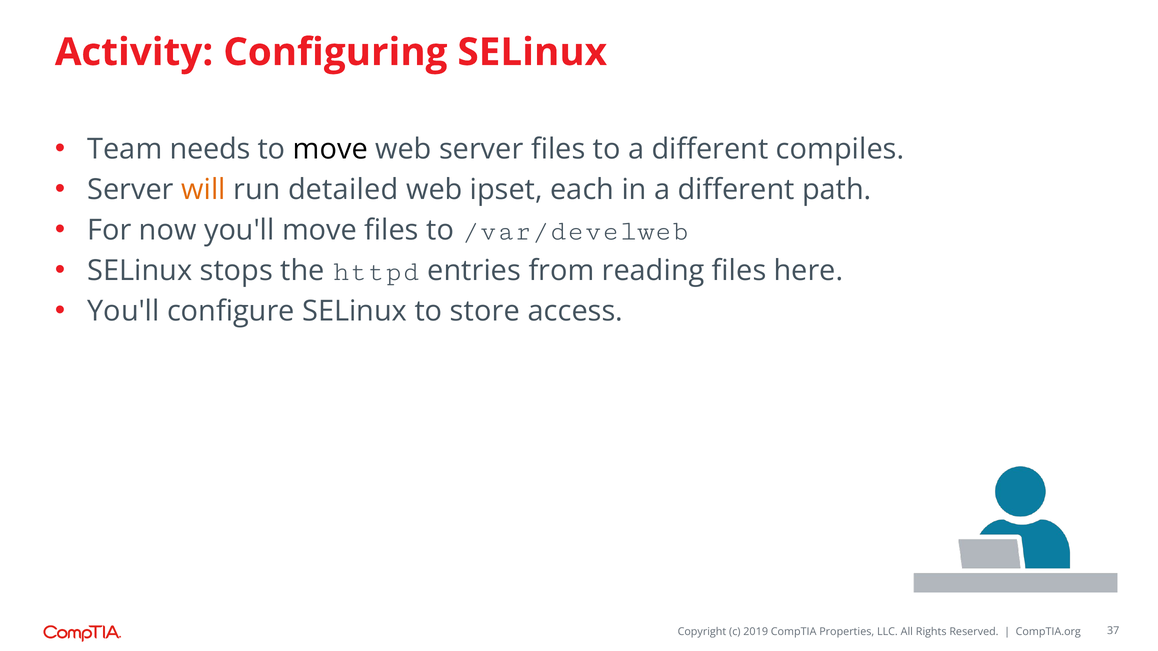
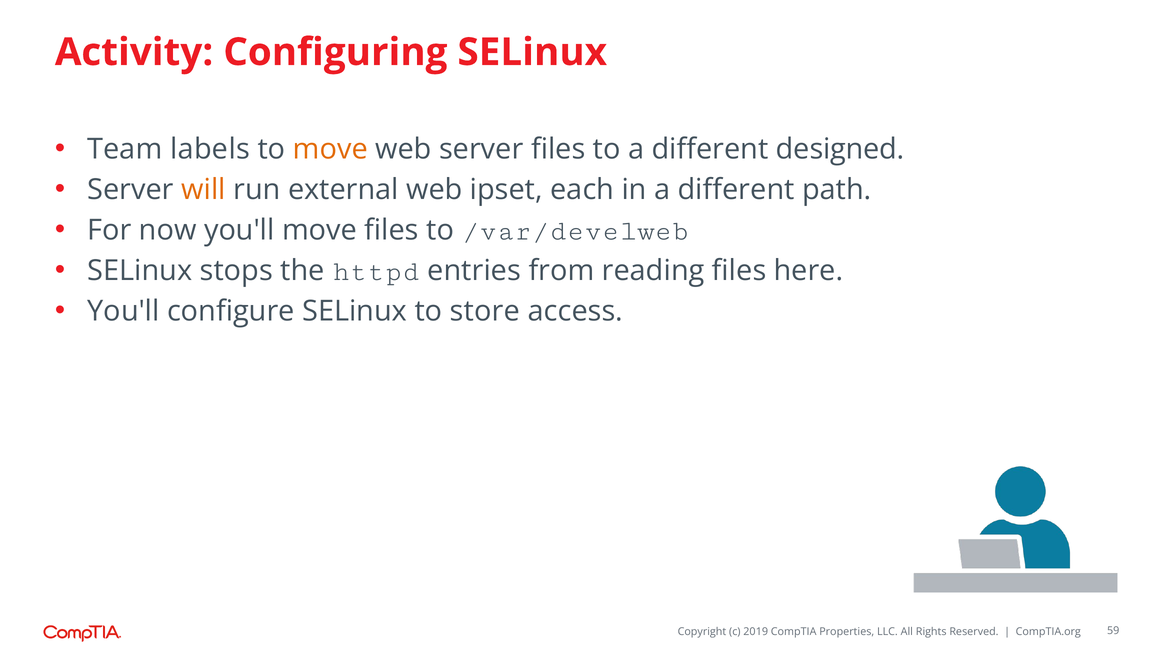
needs: needs -> labels
move at (330, 149) colour: black -> orange
compiles: compiles -> designed
detailed: detailed -> external
37: 37 -> 59
